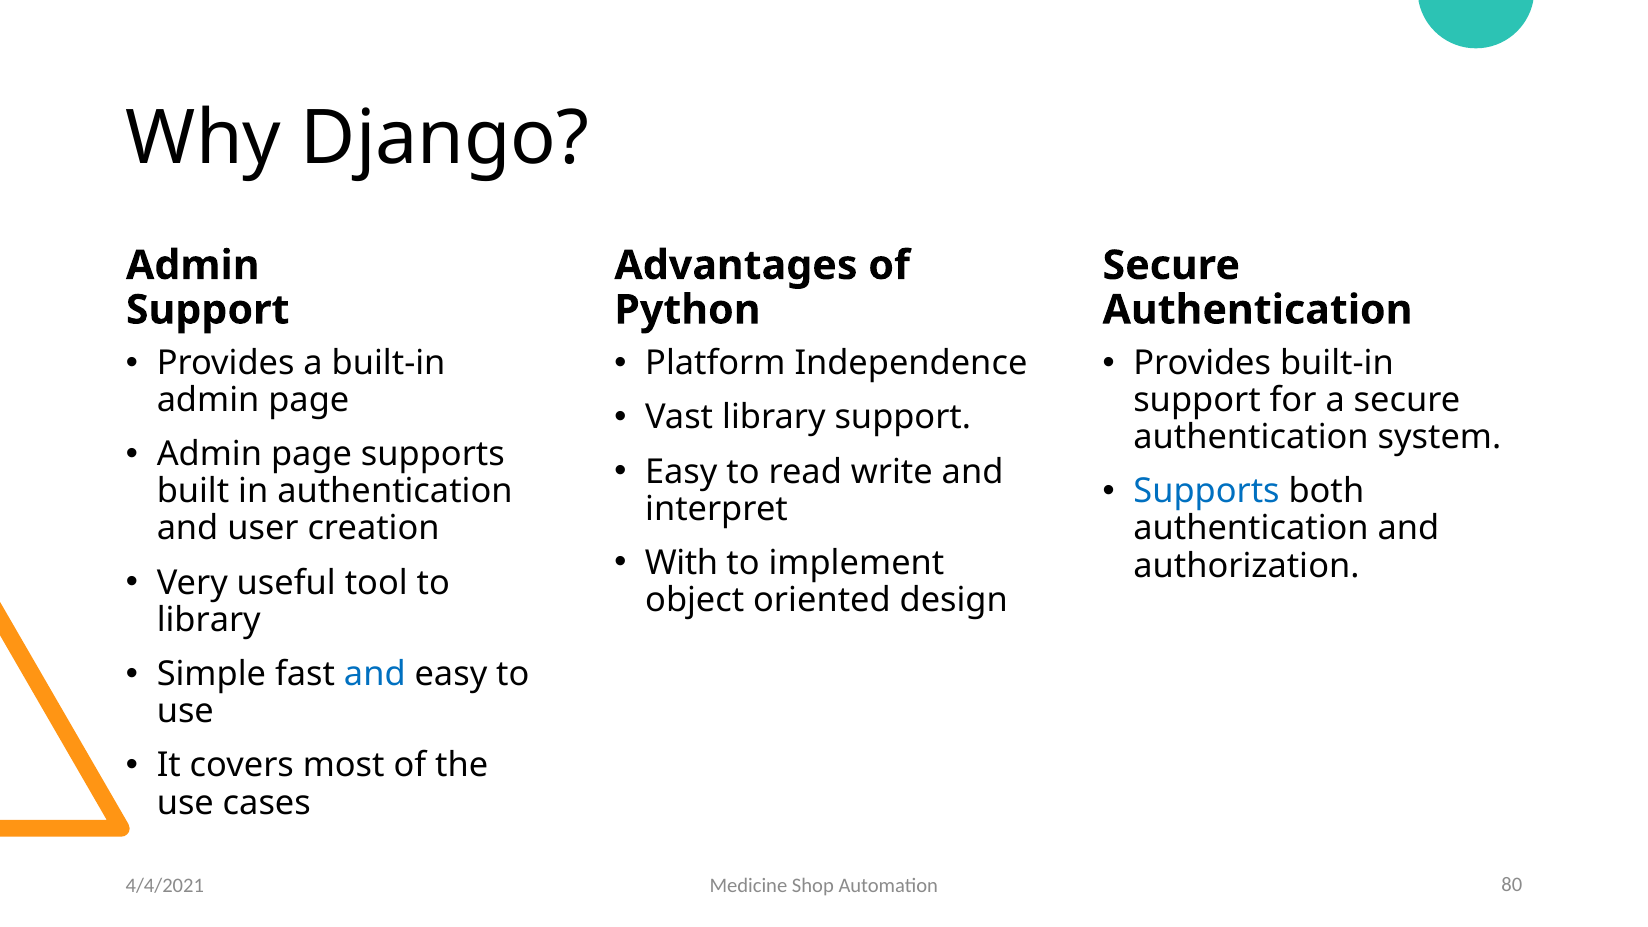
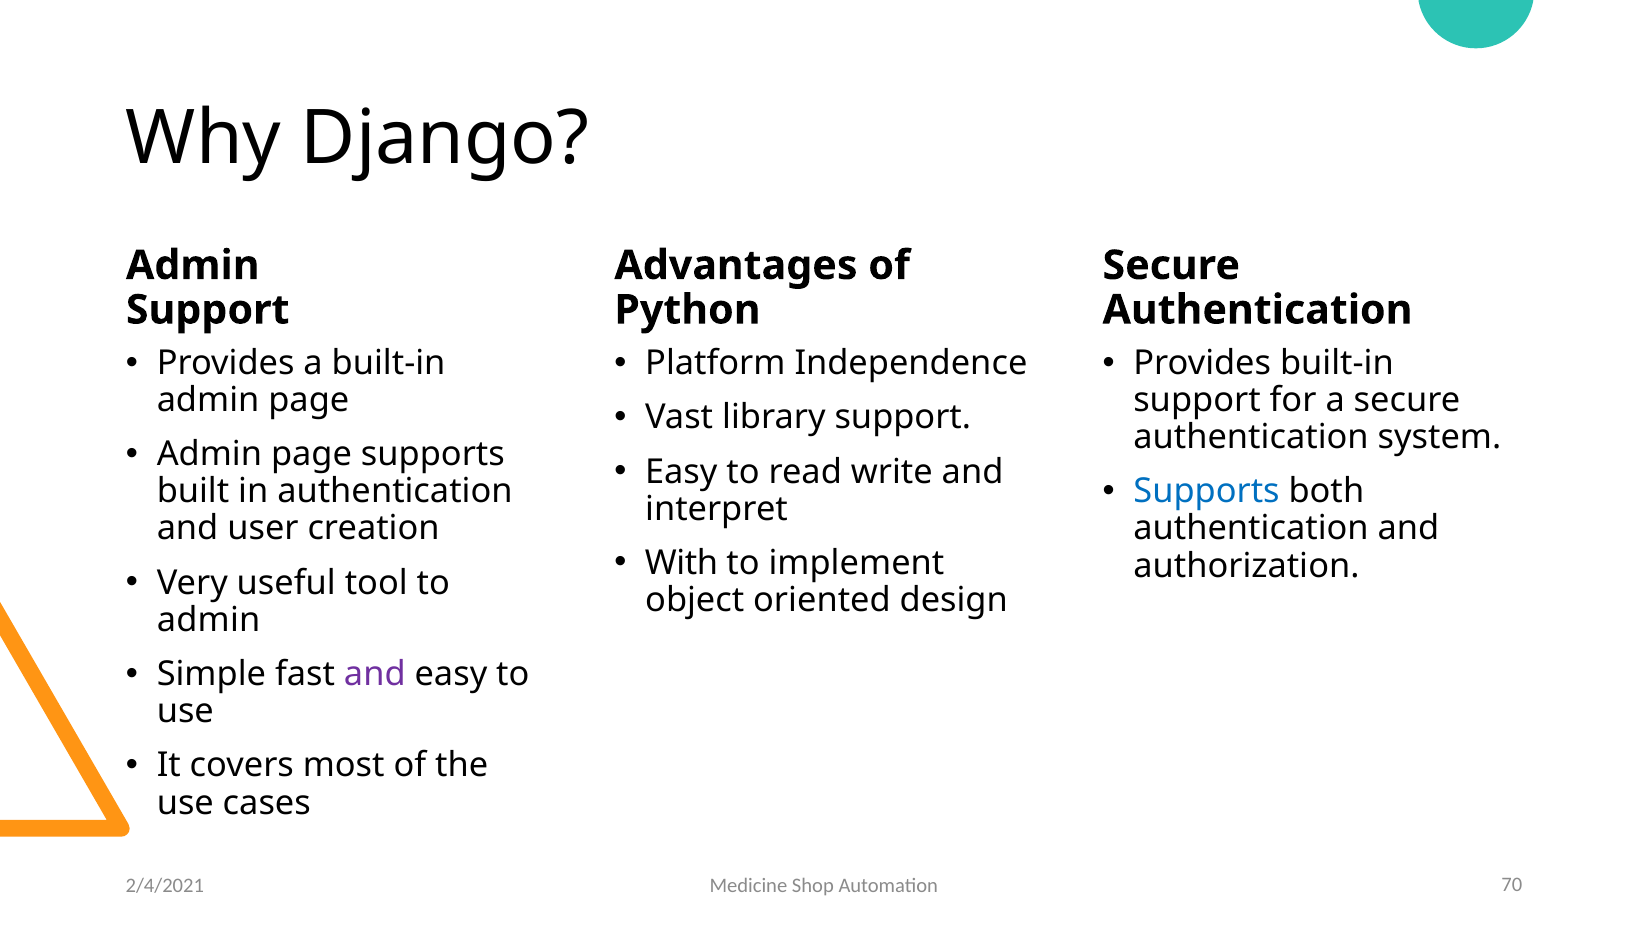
library at (209, 620): library -> admin
and at (375, 674) colour: blue -> purple
4/4/2021: 4/4/2021 -> 2/4/2021
80: 80 -> 70
